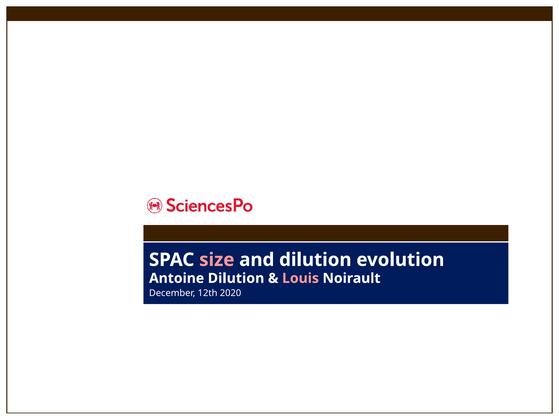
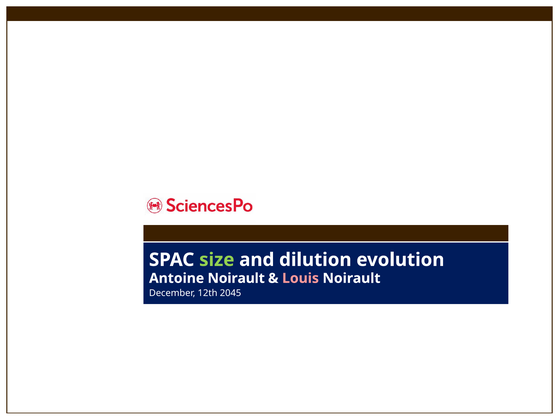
size colour: pink -> light green
Antoine Dilution: Dilution -> Noirault
2020: 2020 -> 2045
